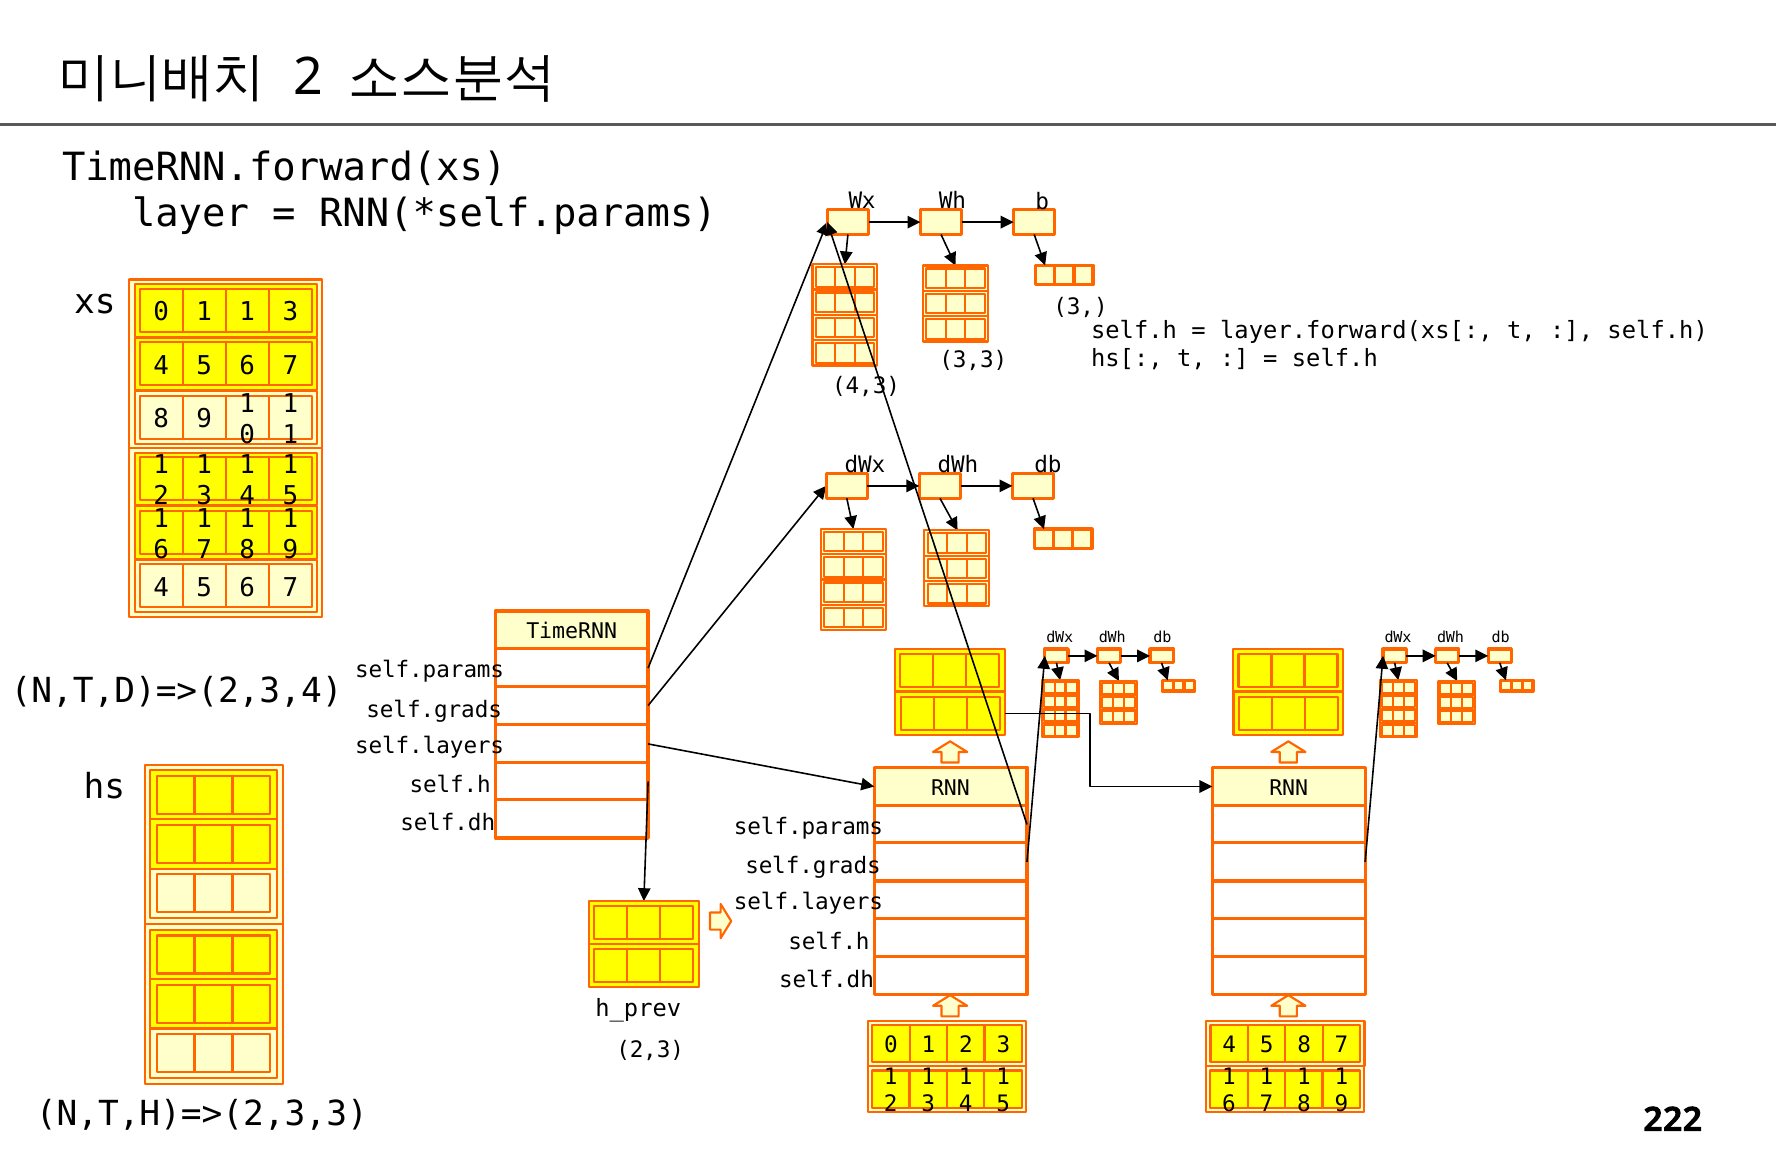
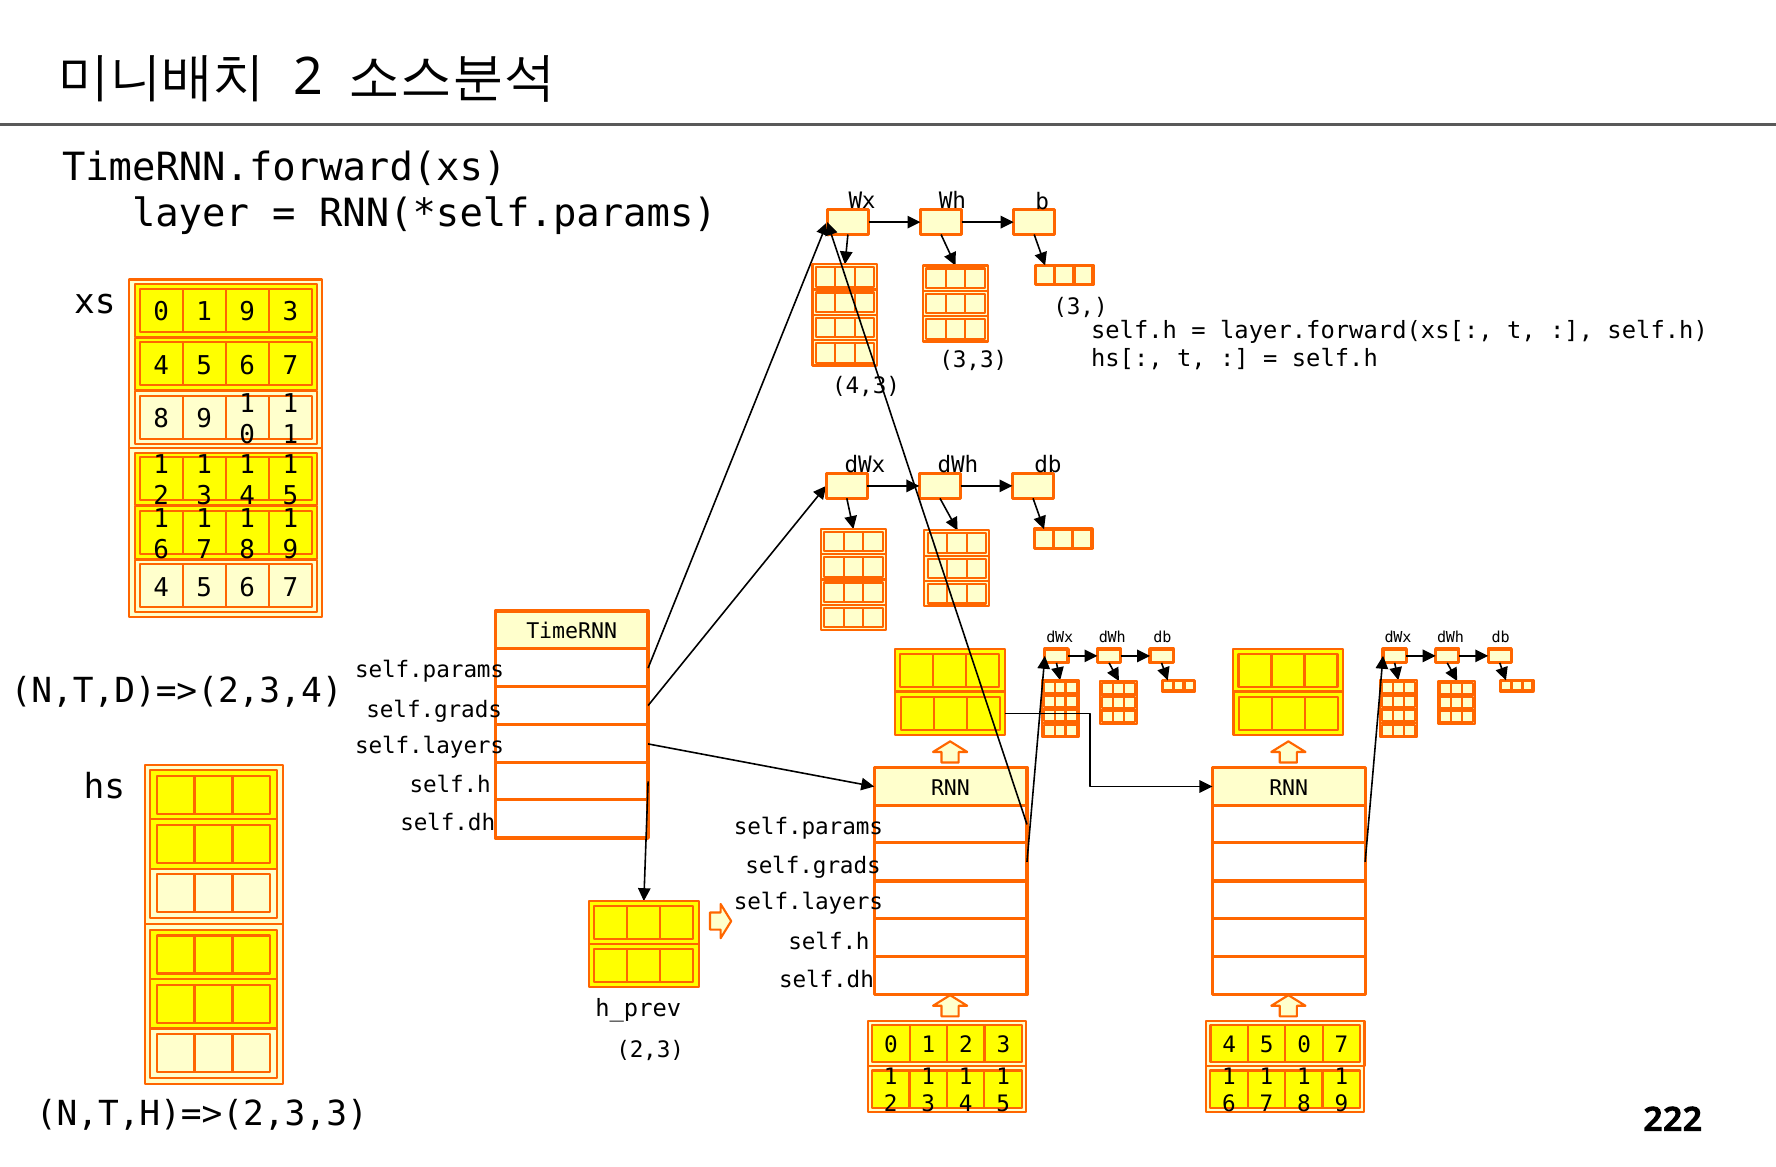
1 at (247, 312): 1 -> 9
5 8: 8 -> 0
